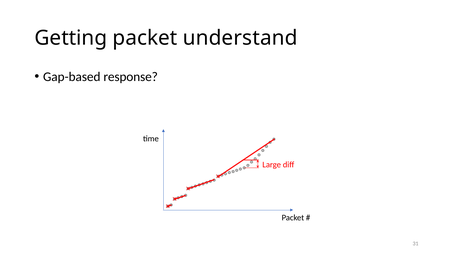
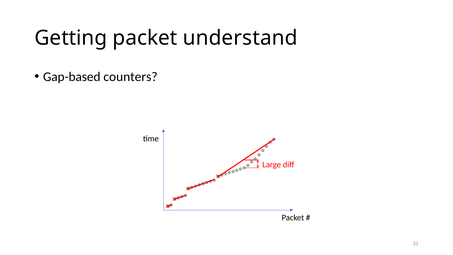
response: response -> counters
